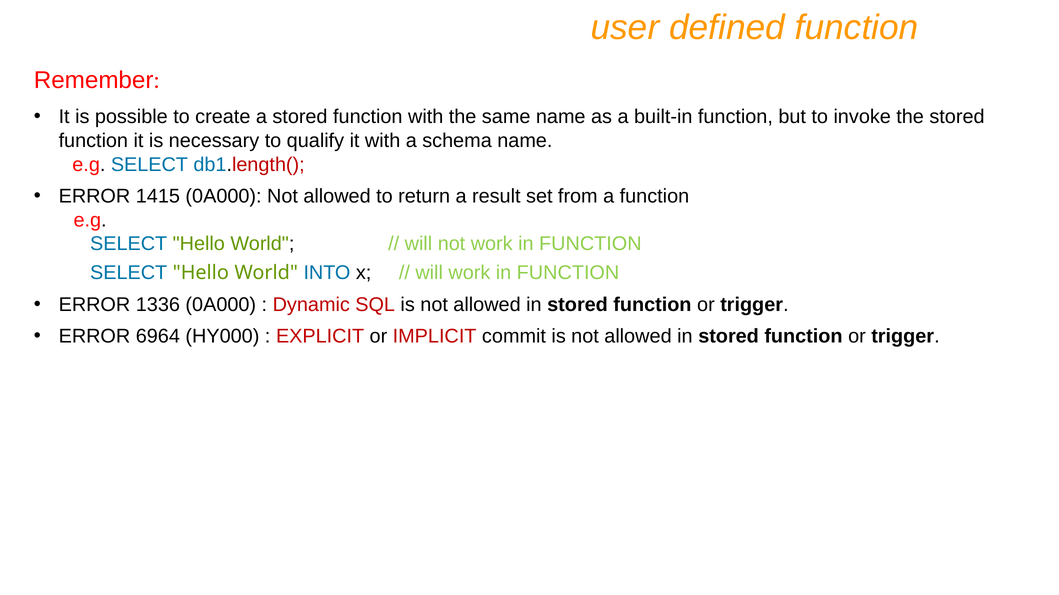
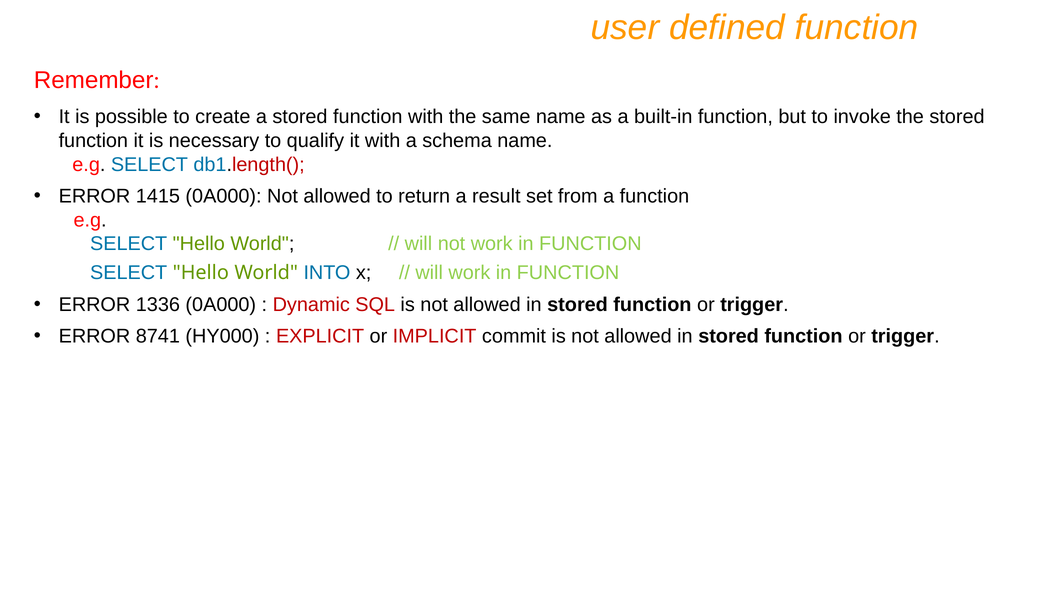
6964: 6964 -> 8741
